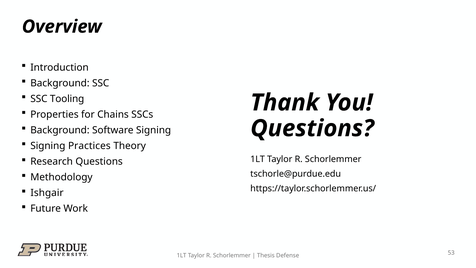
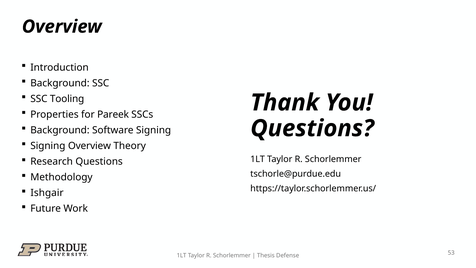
Chains: Chains -> Pareek
Signing Practices: Practices -> Overview
